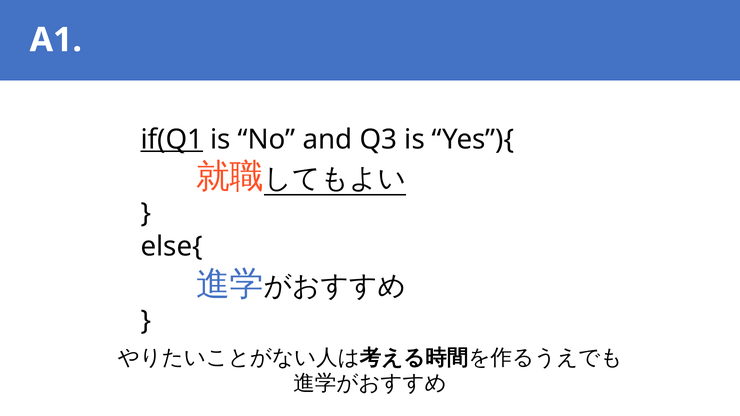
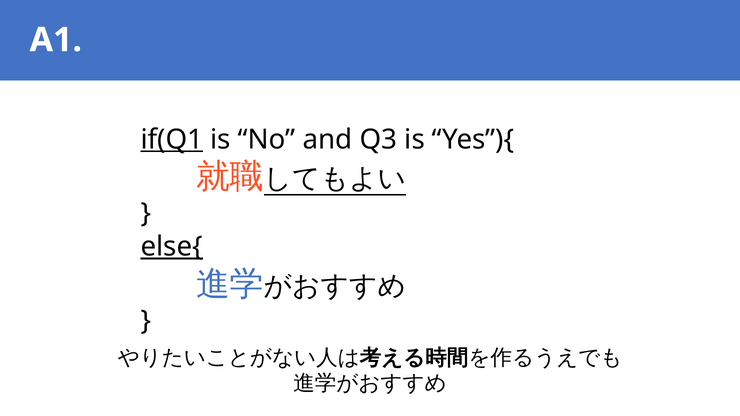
else{ underline: none -> present
